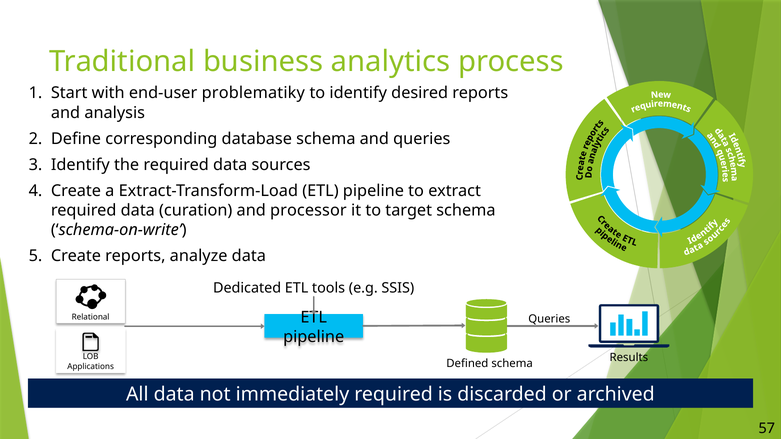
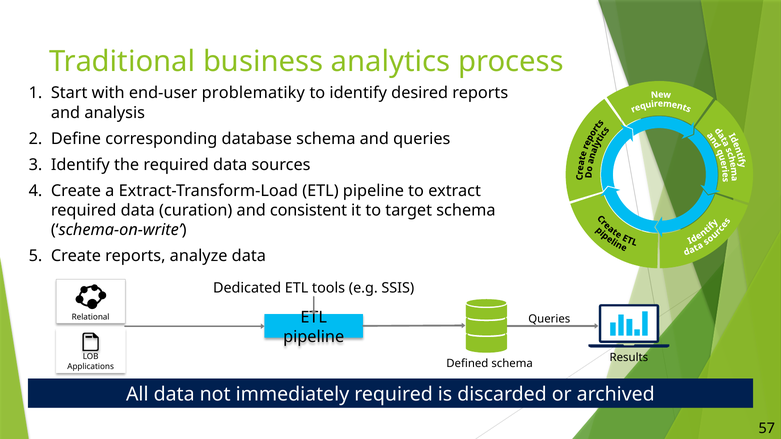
processor: processor -> consistent
